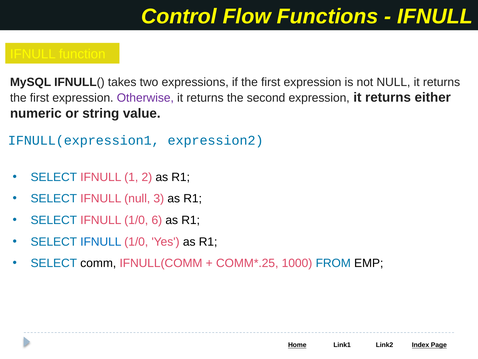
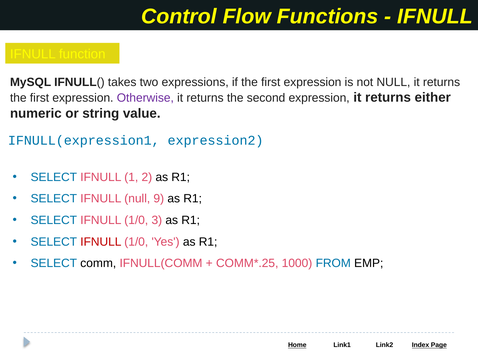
3: 3 -> 9
6: 6 -> 3
IFNULL at (101, 241) colour: blue -> red
